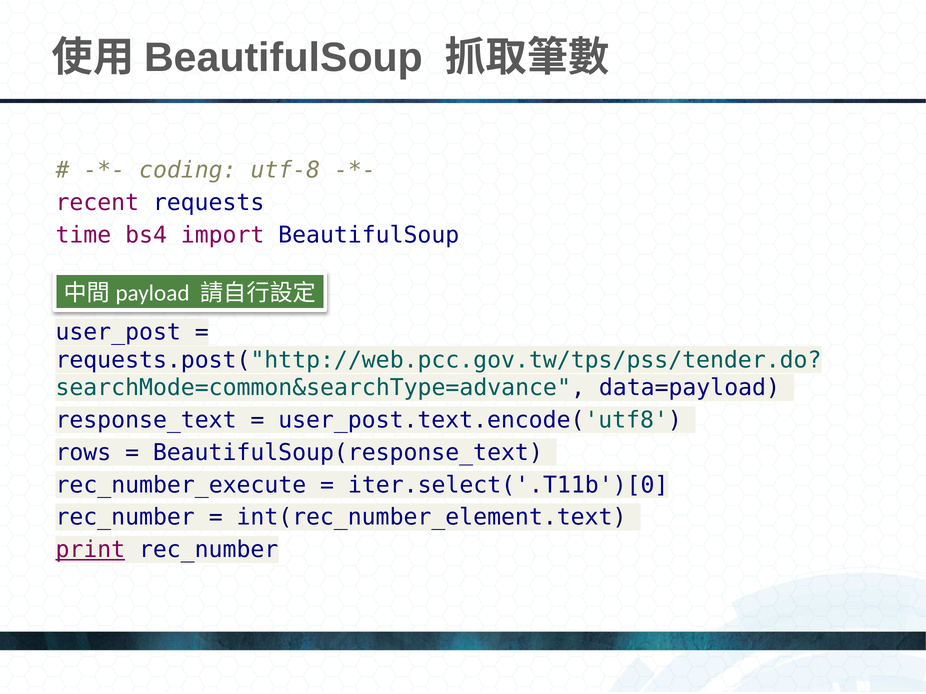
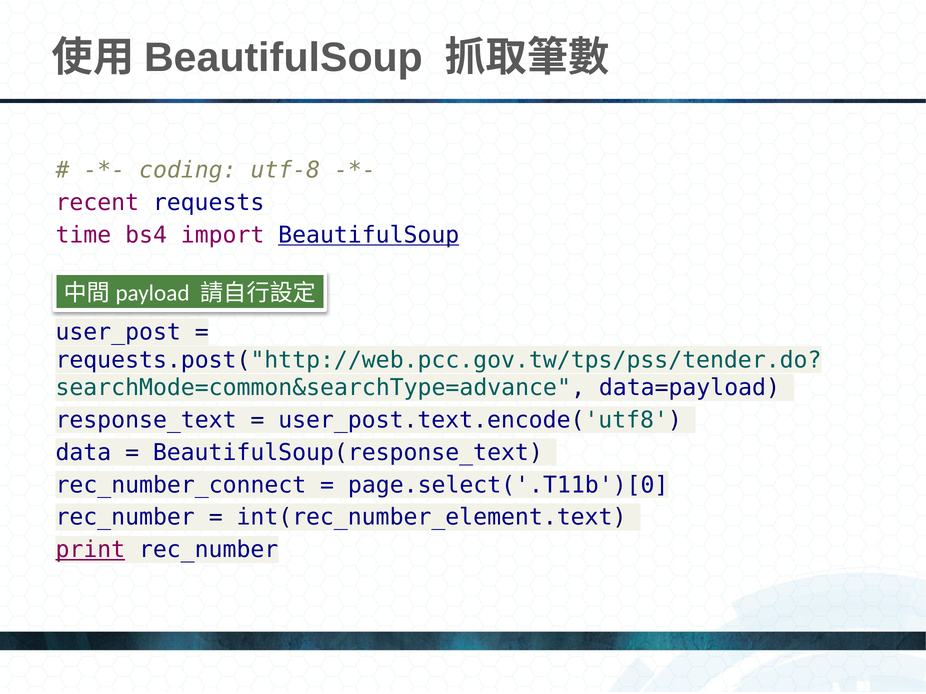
BeautifulSoup at (369, 235) underline: none -> present
rows: rows -> data
rec_number_execute: rec_number_execute -> rec_number_connect
iter.select('.T11b')[0: iter.select('.T11b')[0 -> page.select('.T11b')[0
